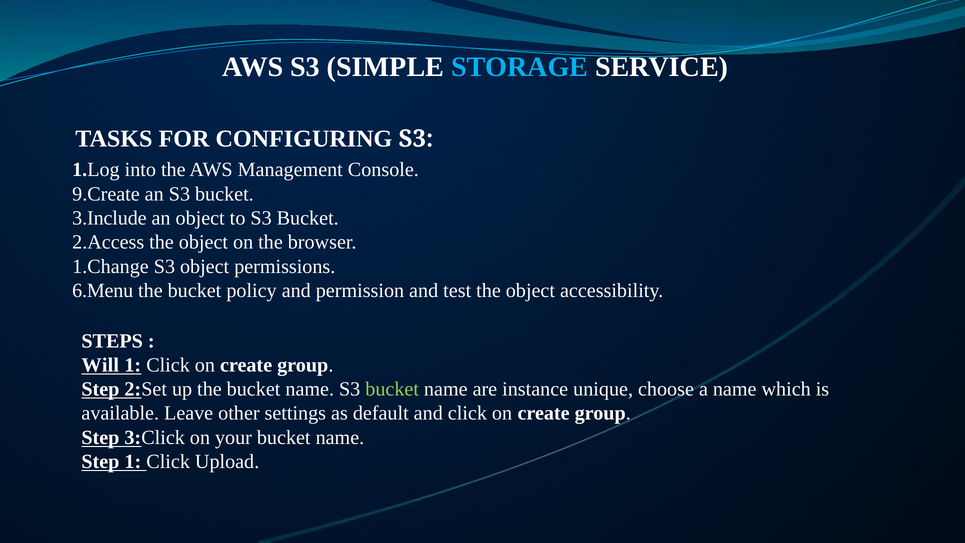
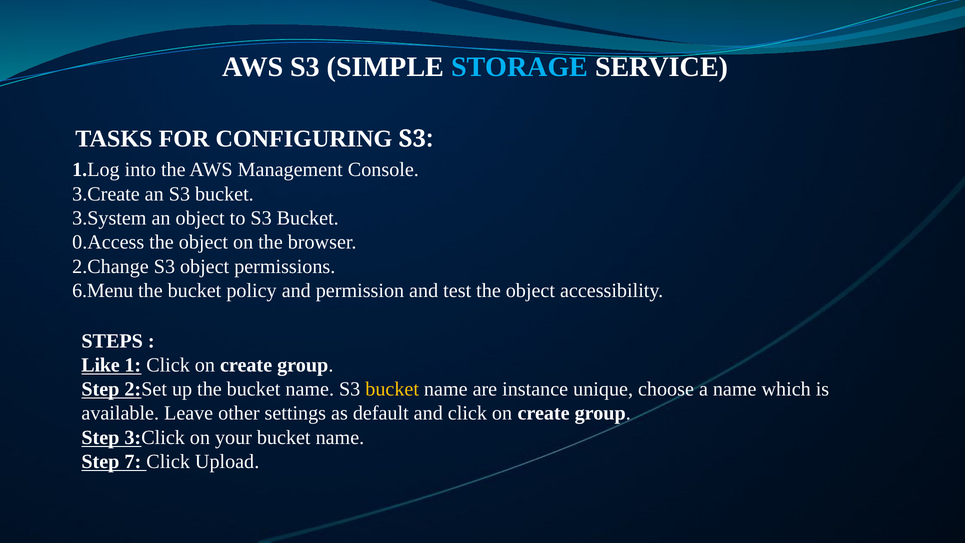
9.Create: 9.Create -> 3.Create
3.Include: 3.Include -> 3.System
2.Access: 2.Access -> 0.Access
1.Change: 1.Change -> 2.Change
Will: Will -> Like
bucket at (392, 389) colour: light green -> yellow
Step 1: 1 -> 7
